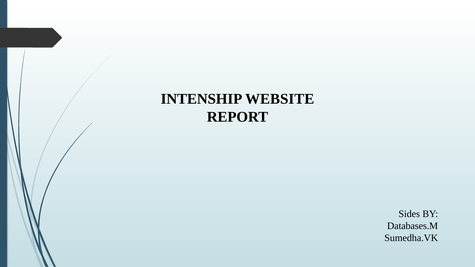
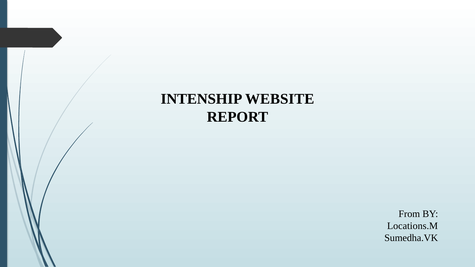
Sides: Sides -> From
Databases.M: Databases.M -> Locations.M
